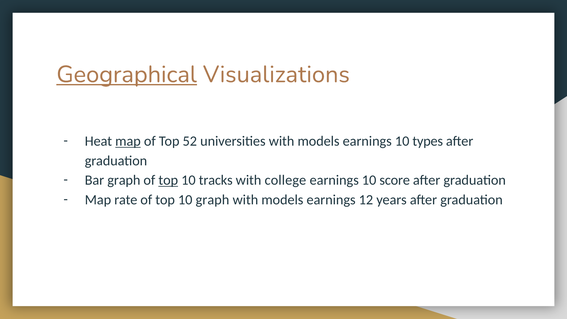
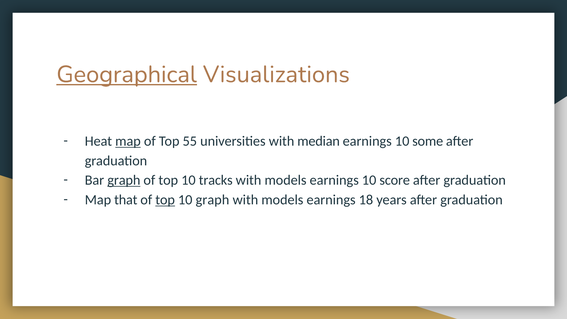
52: 52 -> 55
universities with models: models -> median
types: types -> some
graph at (124, 180) underline: none -> present
top at (168, 180) underline: present -> none
college at (285, 180): college -> models
rate: rate -> that
top at (165, 200) underline: none -> present
12: 12 -> 18
